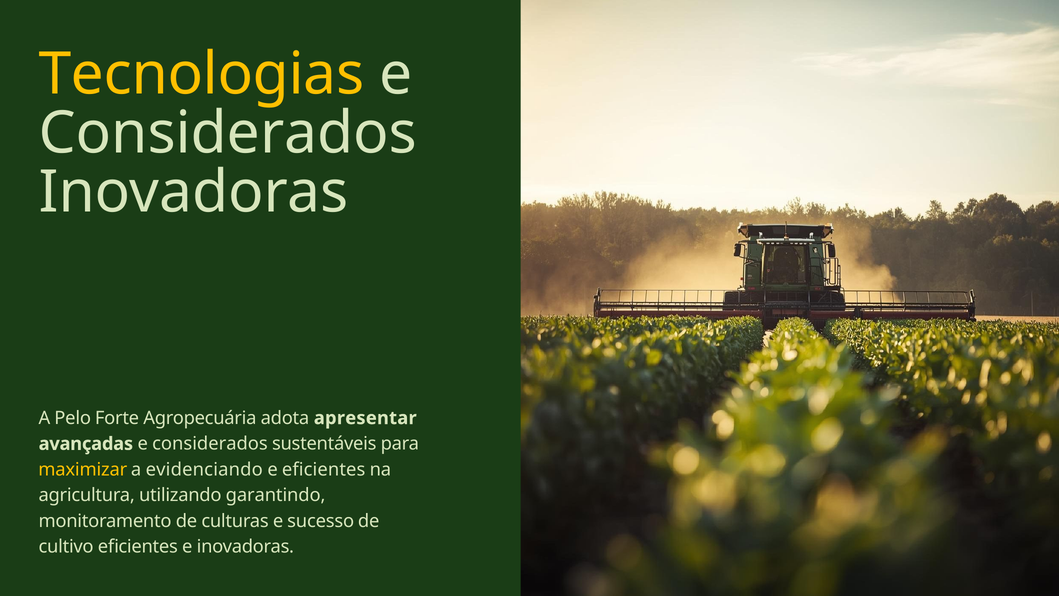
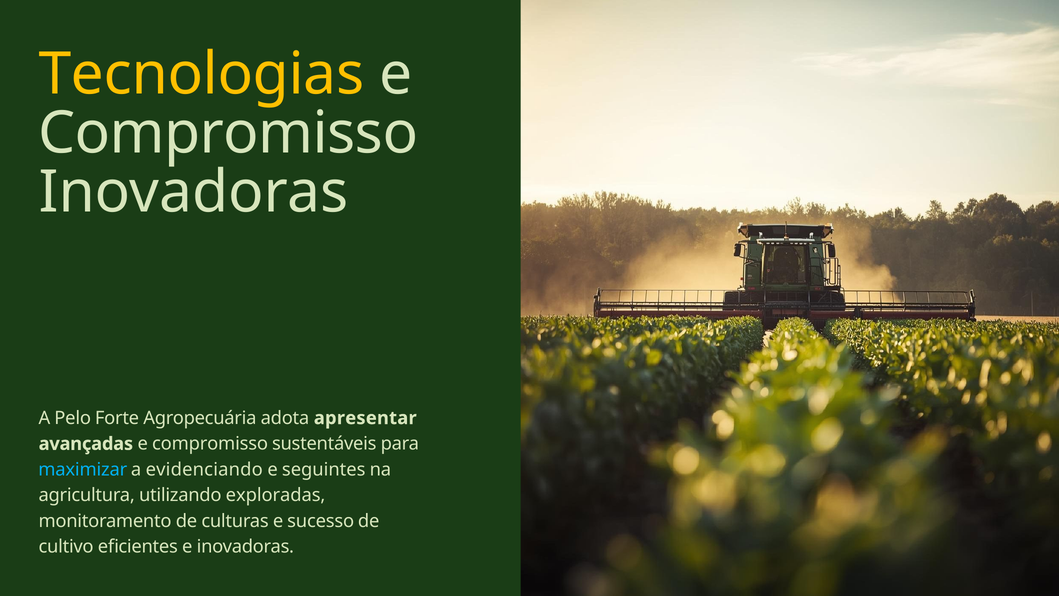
Considerados at (228, 133): Considerados -> Compromisso
avançadas e considerados: considerados -> compromisso
maximizar colour: yellow -> light blue
e eficientes: eficientes -> seguintes
garantindo: garantindo -> exploradas
